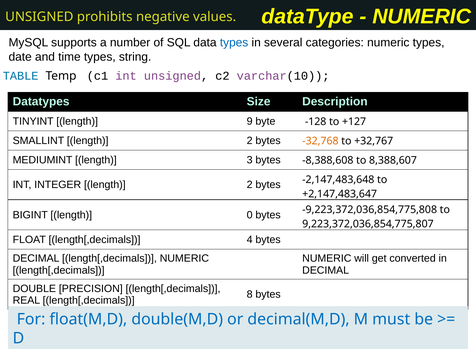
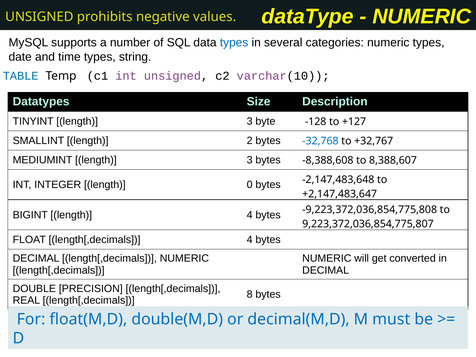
TINYINT length 9: 9 -> 3
-32,768 colour: orange -> blue
INTEGER length 2: 2 -> 0
length 0: 0 -> 4
